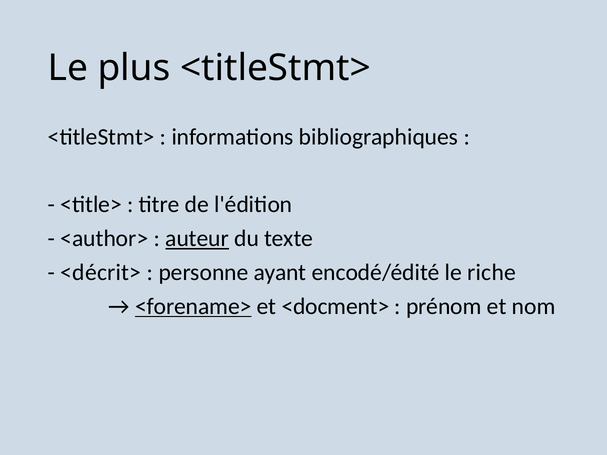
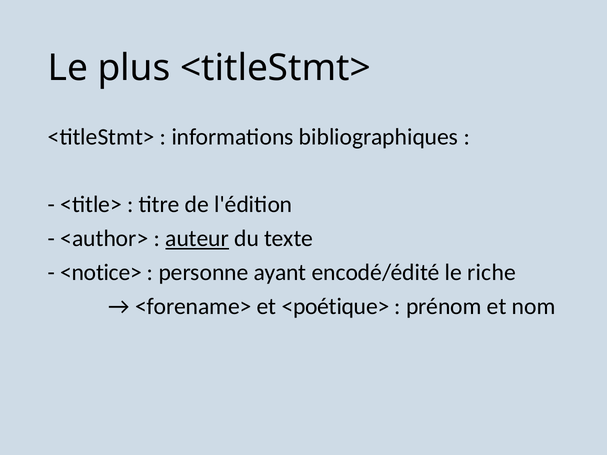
<décrit>: <décrit> -> <notice>
<forename> underline: present -> none
<docment>: <docment> -> <poétique>
